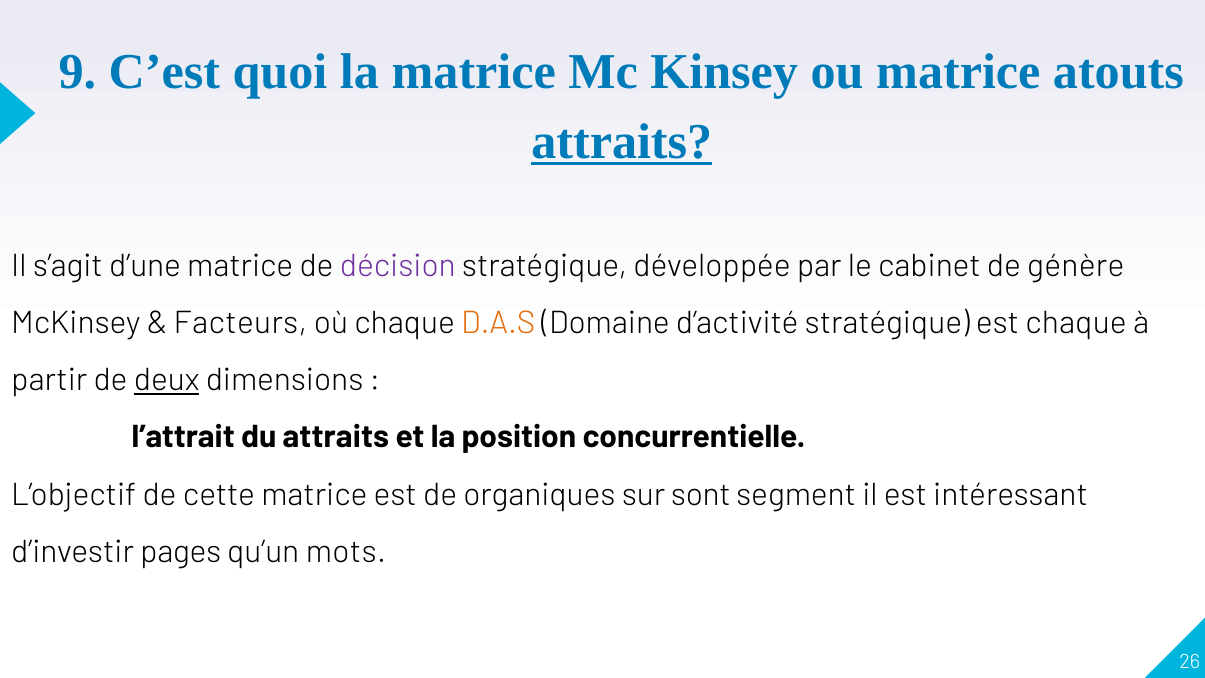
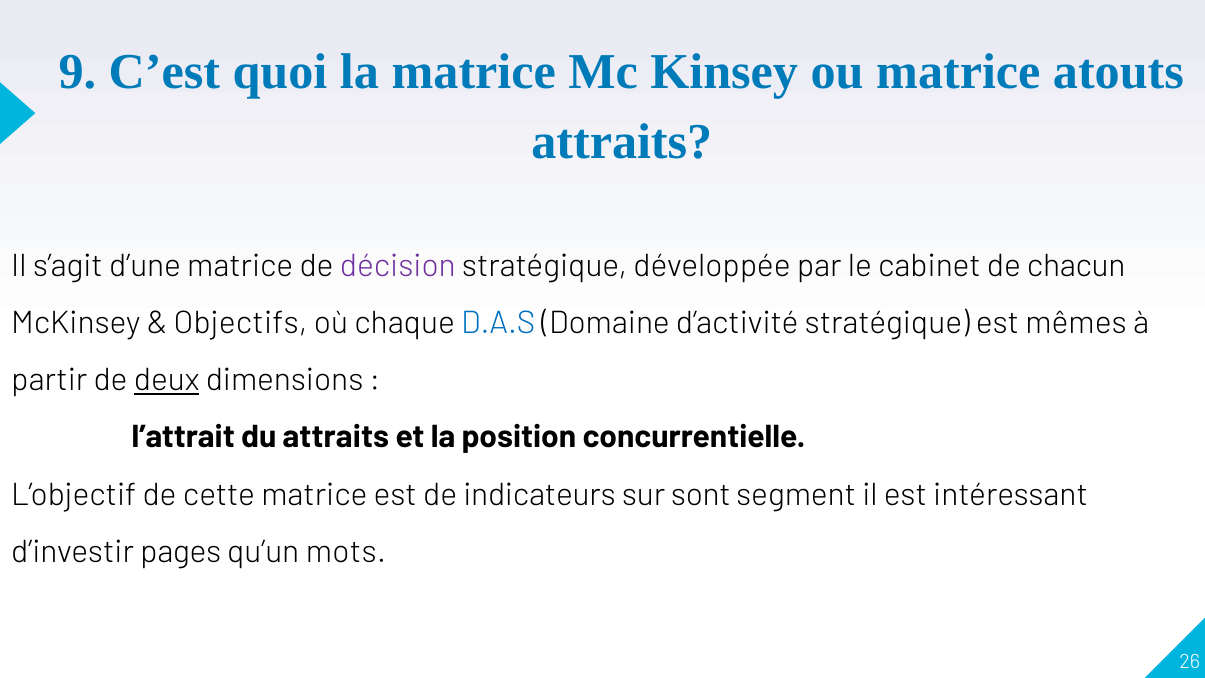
attraits at (622, 142) underline: present -> none
génère: génère -> chacun
Facteurs: Facteurs -> Objectifs
D.A.S colour: orange -> blue
est chaque: chaque -> mêmes
organiques: organiques -> indicateurs
